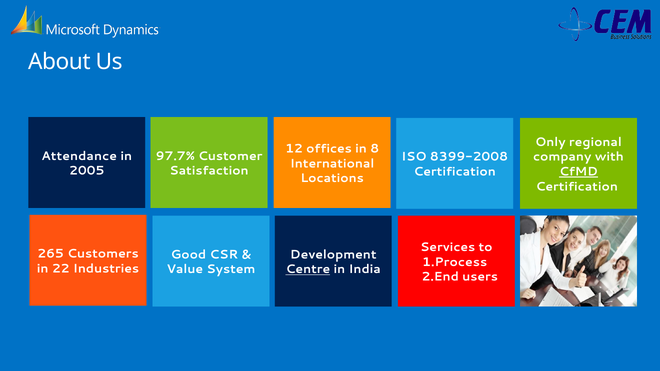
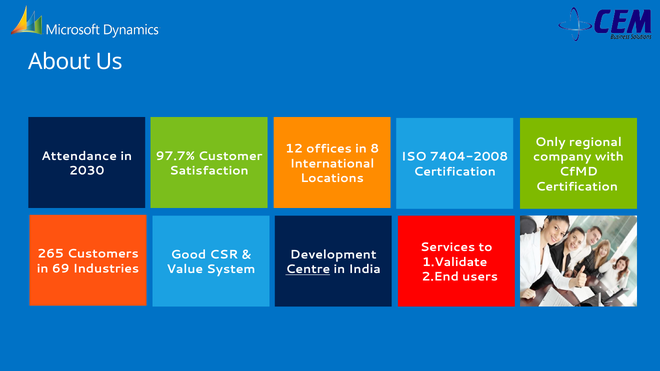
8399-2008: 8399-2008 -> 7404-2008
2005: 2005 -> 2030
CfMD underline: present -> none
1.Process: 1.Process -> 1.Validate
22: 22 -> 69
